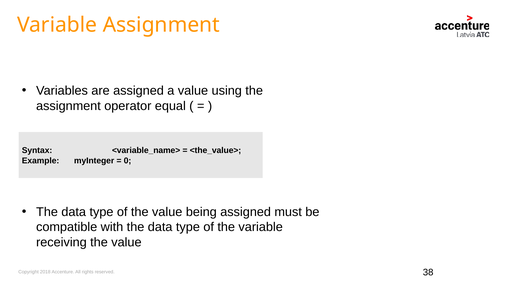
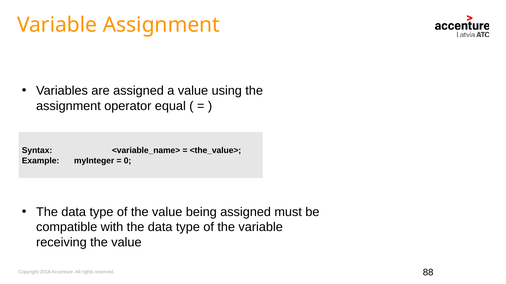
38: 38 -> 88
